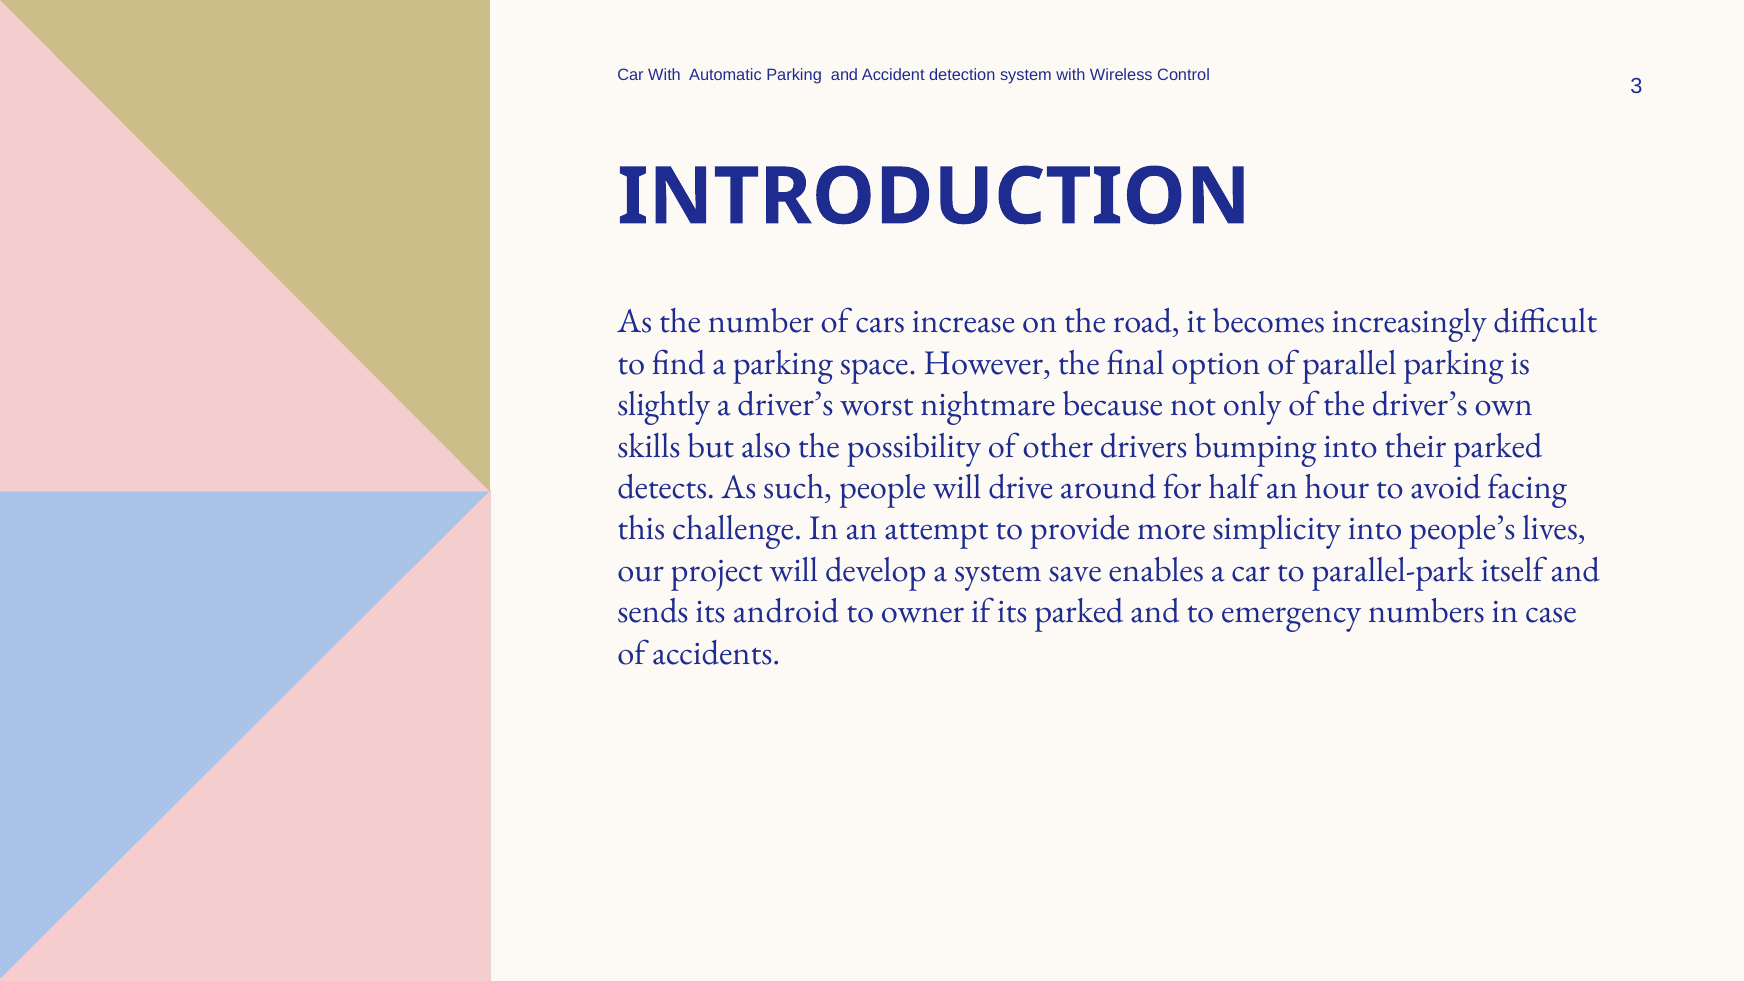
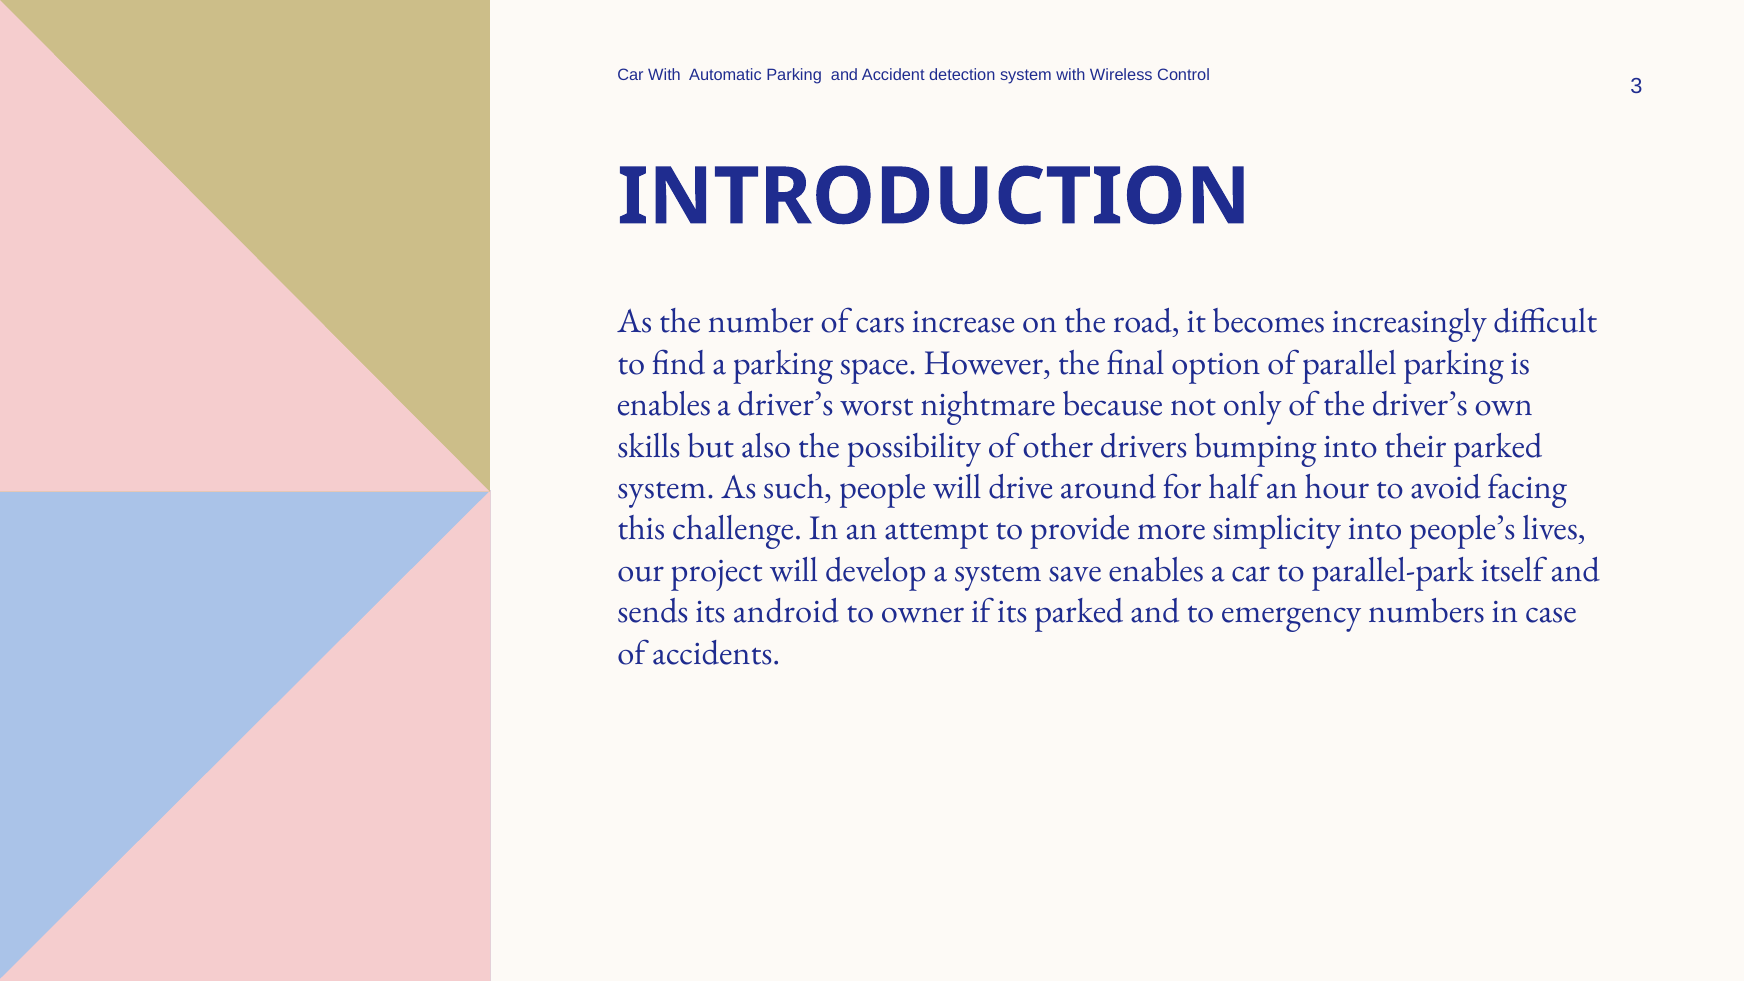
slightly at (664, 404): slightly -> enables
detects at (666, 487): detects -> system
